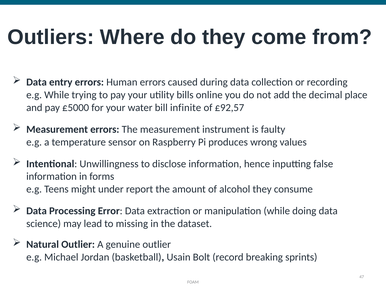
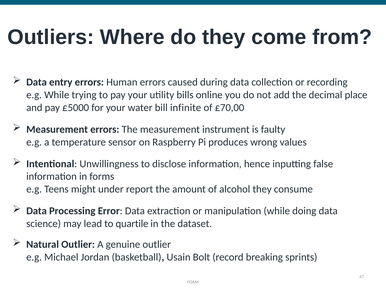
£92,57: £92,57 -> £70,00
missing: missing -> quartile
